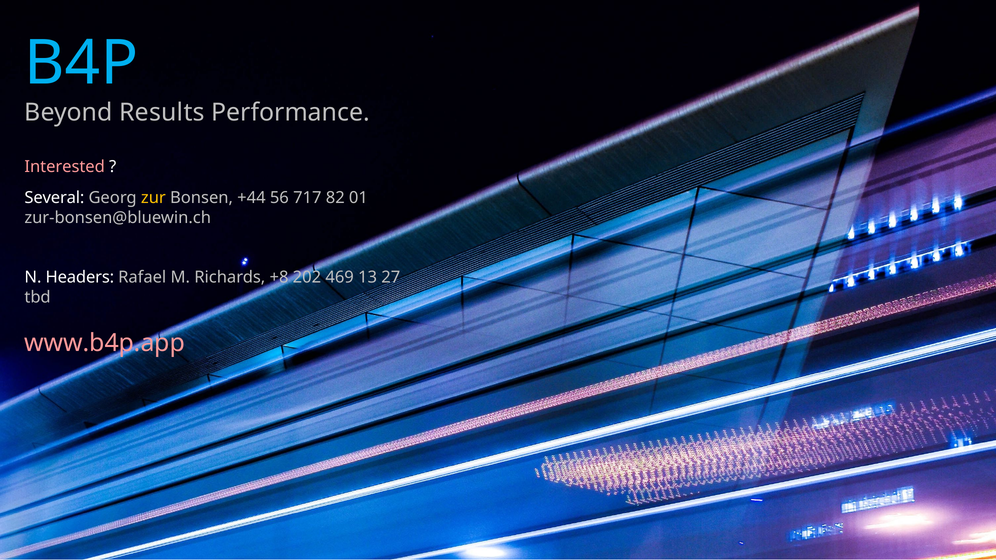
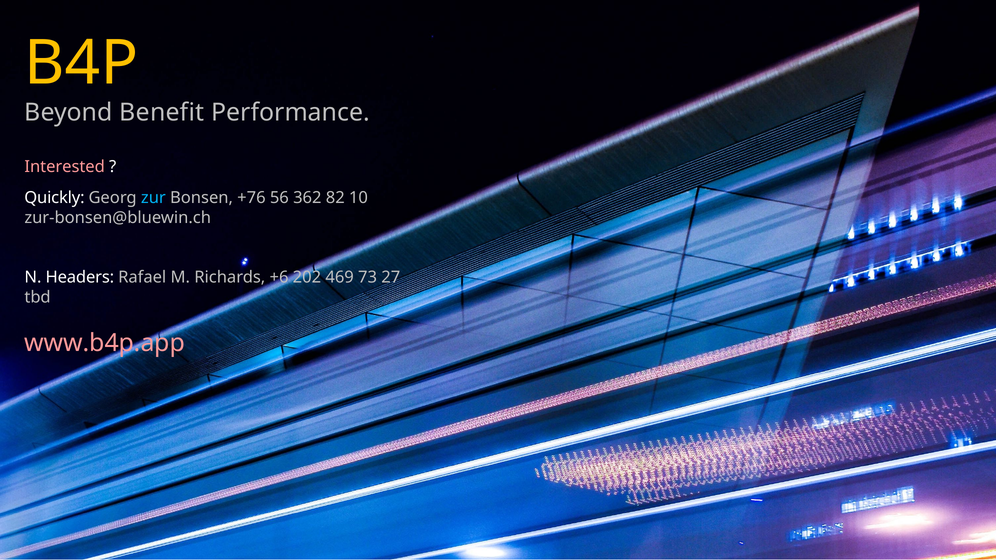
B4P colour: light blue -> yellow
Results: Results -> Benefit
Several: Several -> Quickly
zur colour: yellow -> light blue
+44: +44 -> +76
717: 717 -> 362
01: 01 -> 10
+8: +8 -> +6
13: 13 -> 73
